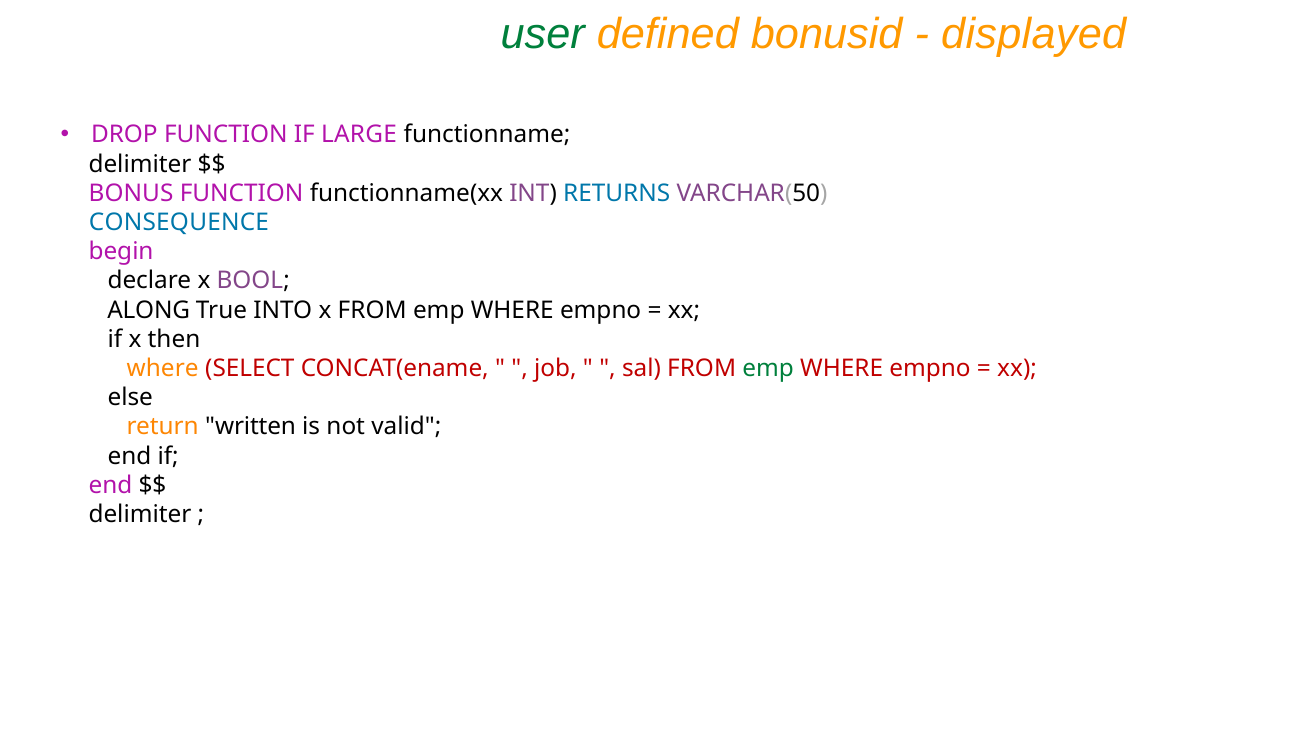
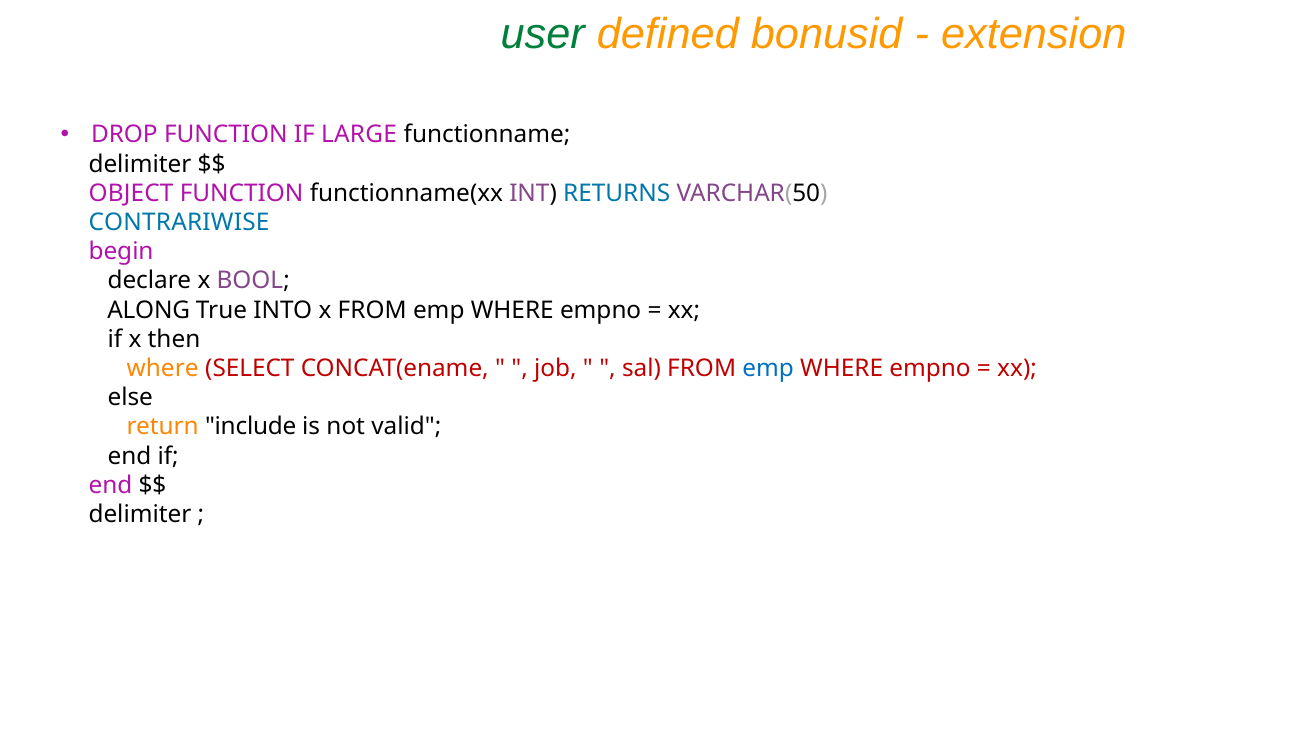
displayed: displayed -> extension
BONUS: BONUS -> OBJECT
CONSEQUENCE: CONSEQUENCE -> CONTRARIWISE
emp at (768, 369) colour: green -> blue
written: written -> include
